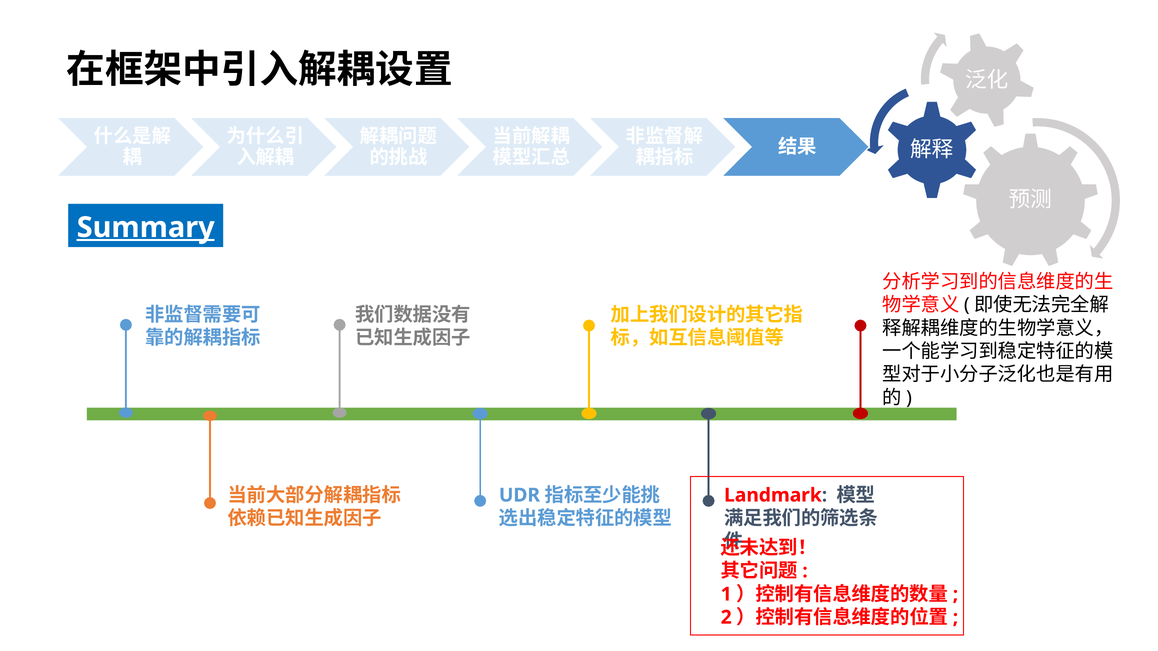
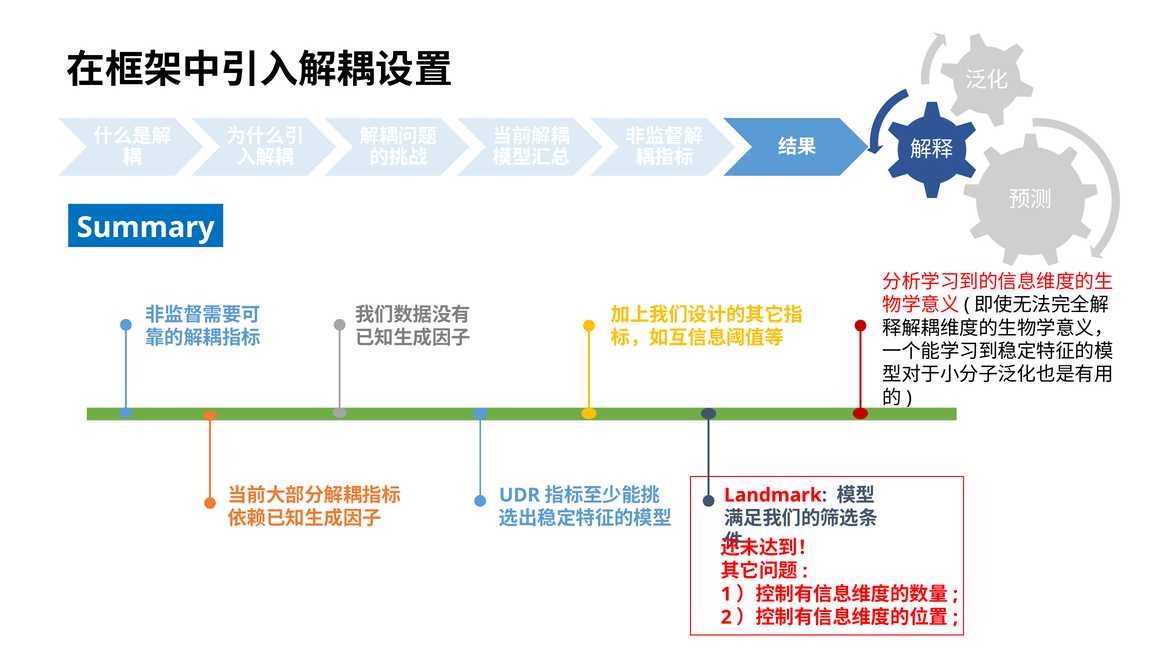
Summary underline: present -> none
